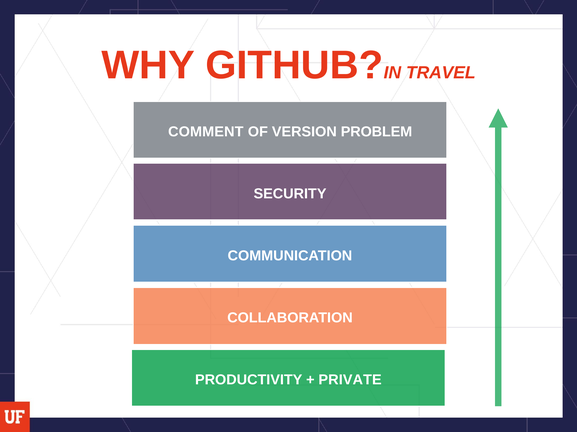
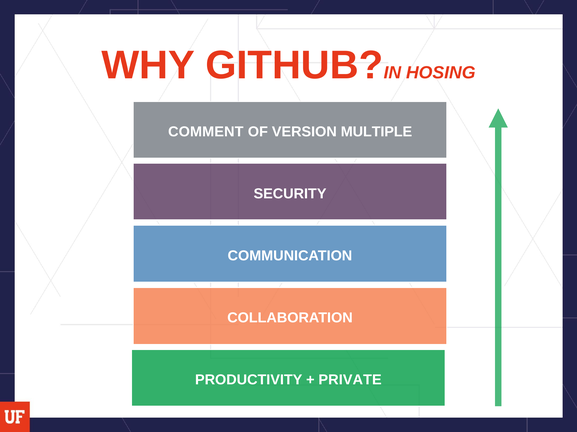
TRAVEL: TRAVEL -> HOSING
PROBLEM: PROBLEM -> MULTIPLE
